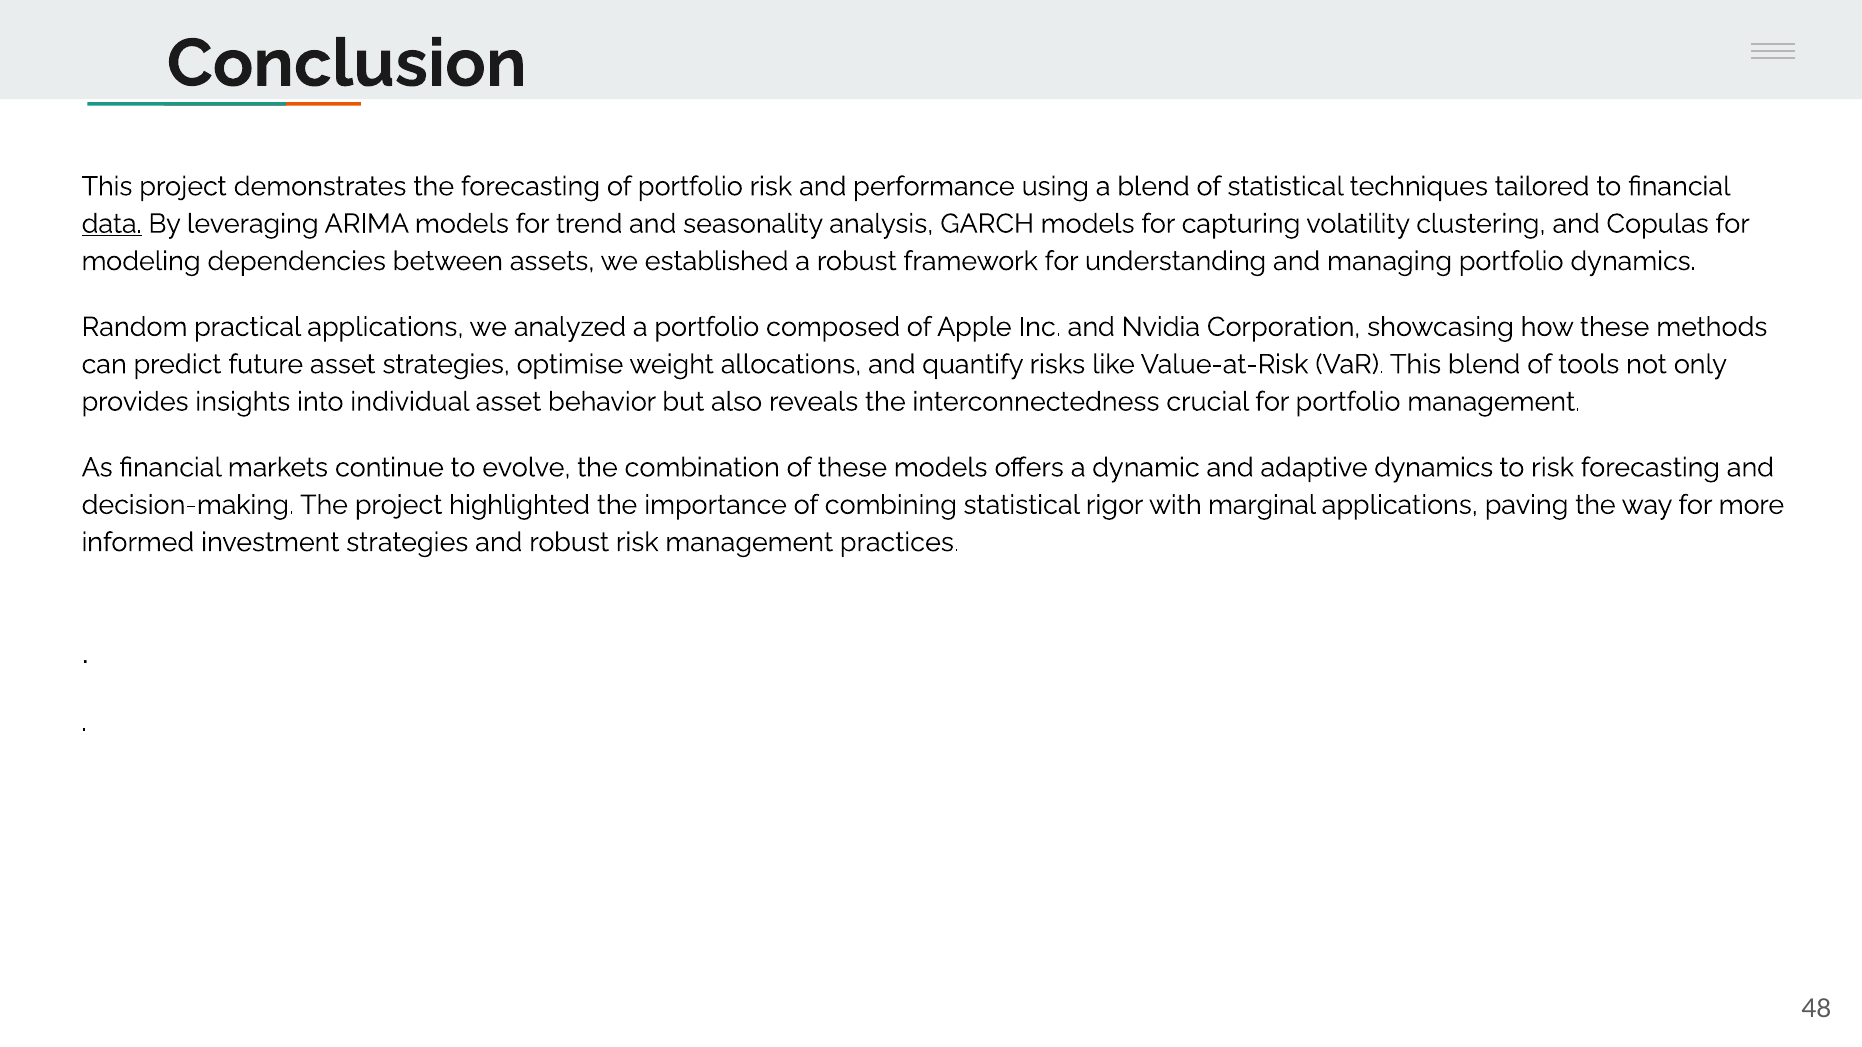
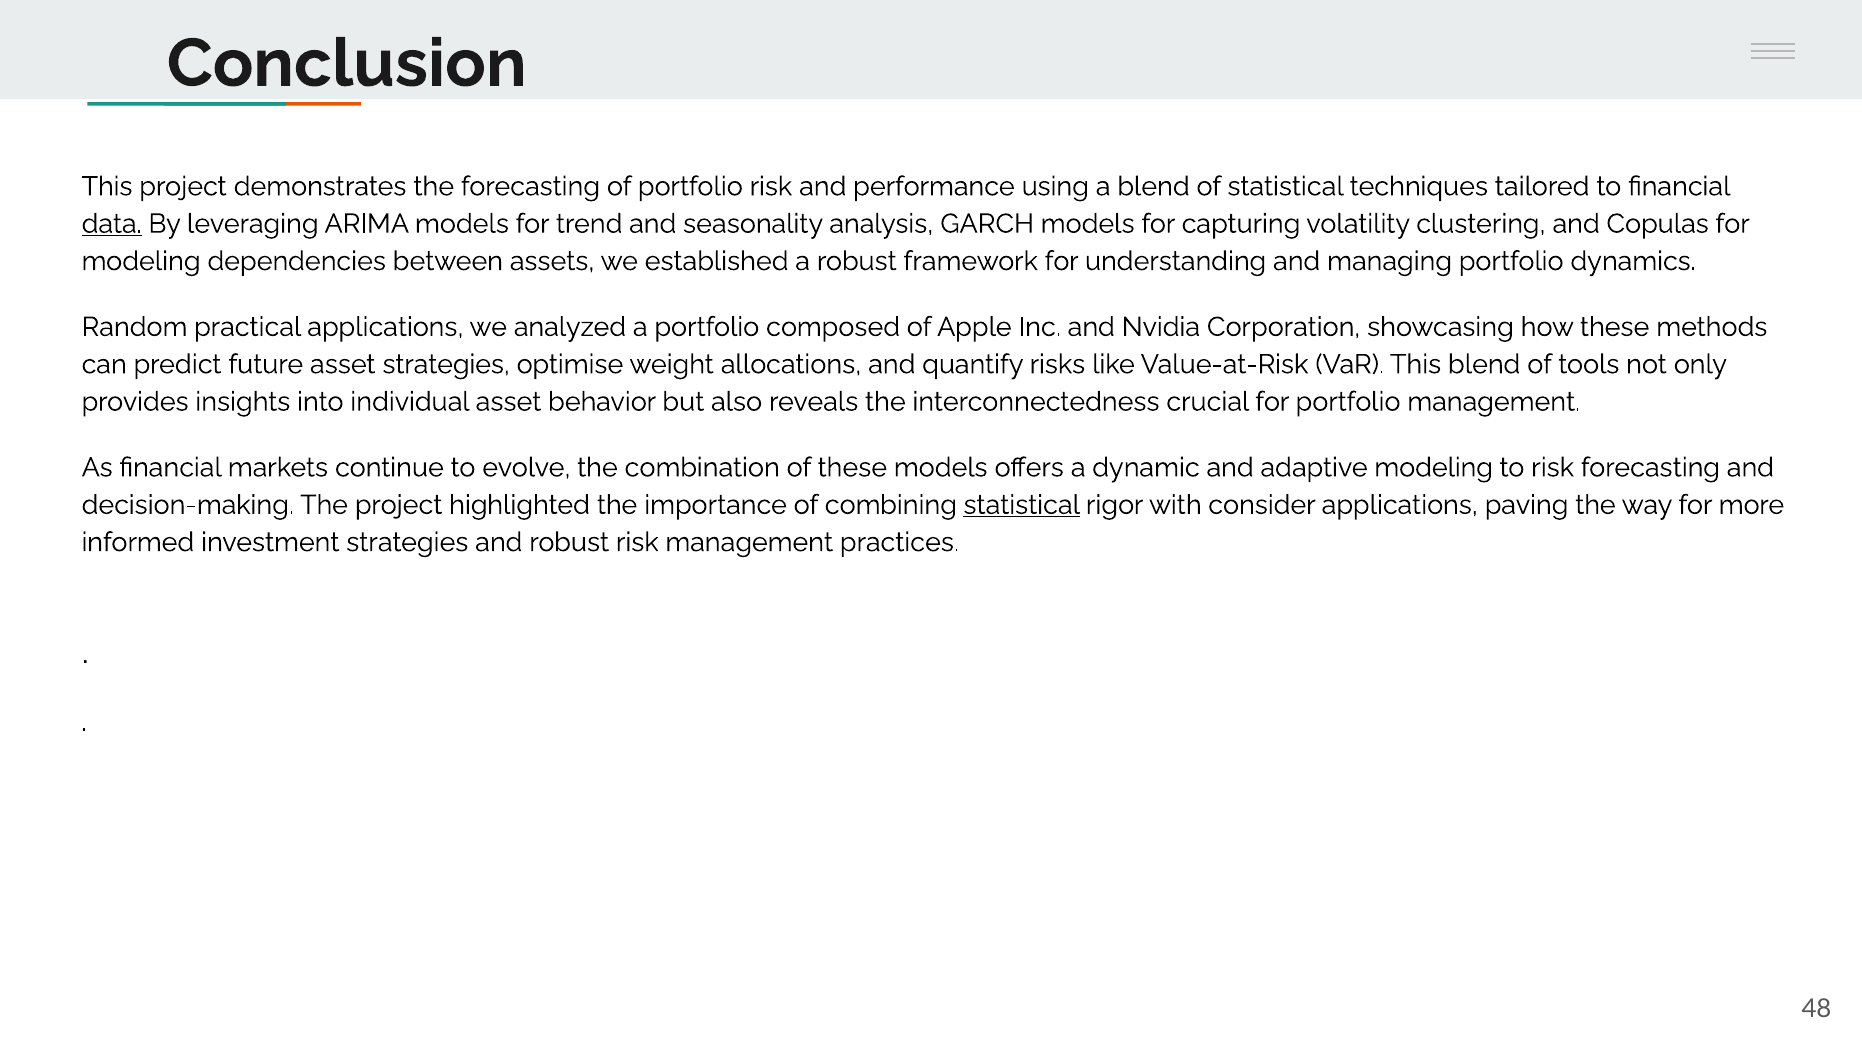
adaptive dynamics: dynamics -> modeling
statistical at (1022, 505) underline: none -> present
marginal: marginal -> consider
